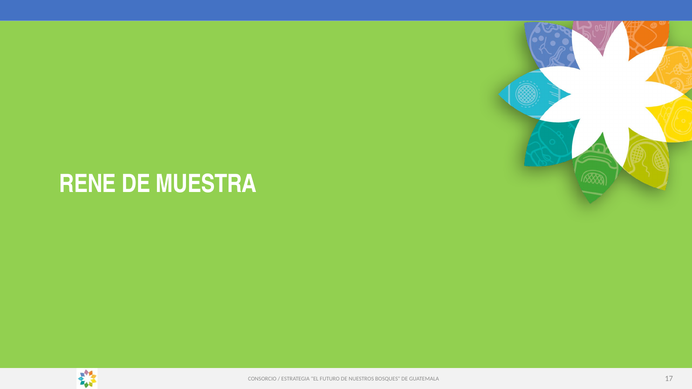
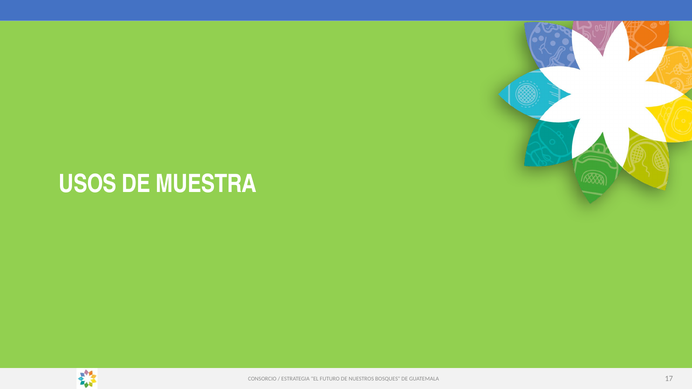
RENE: RENE -> USOS
